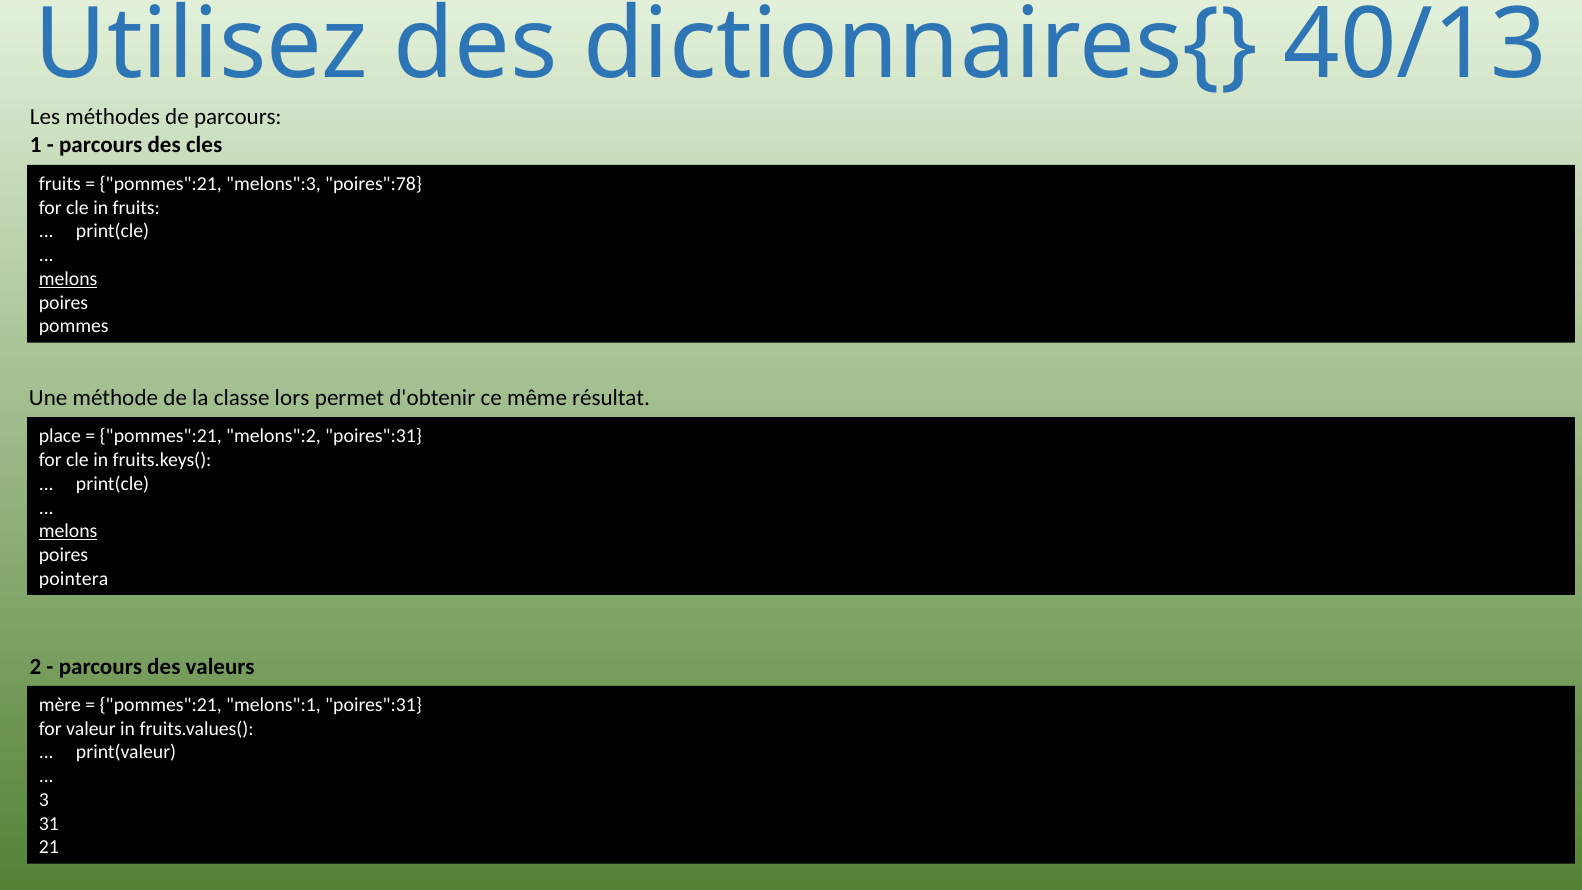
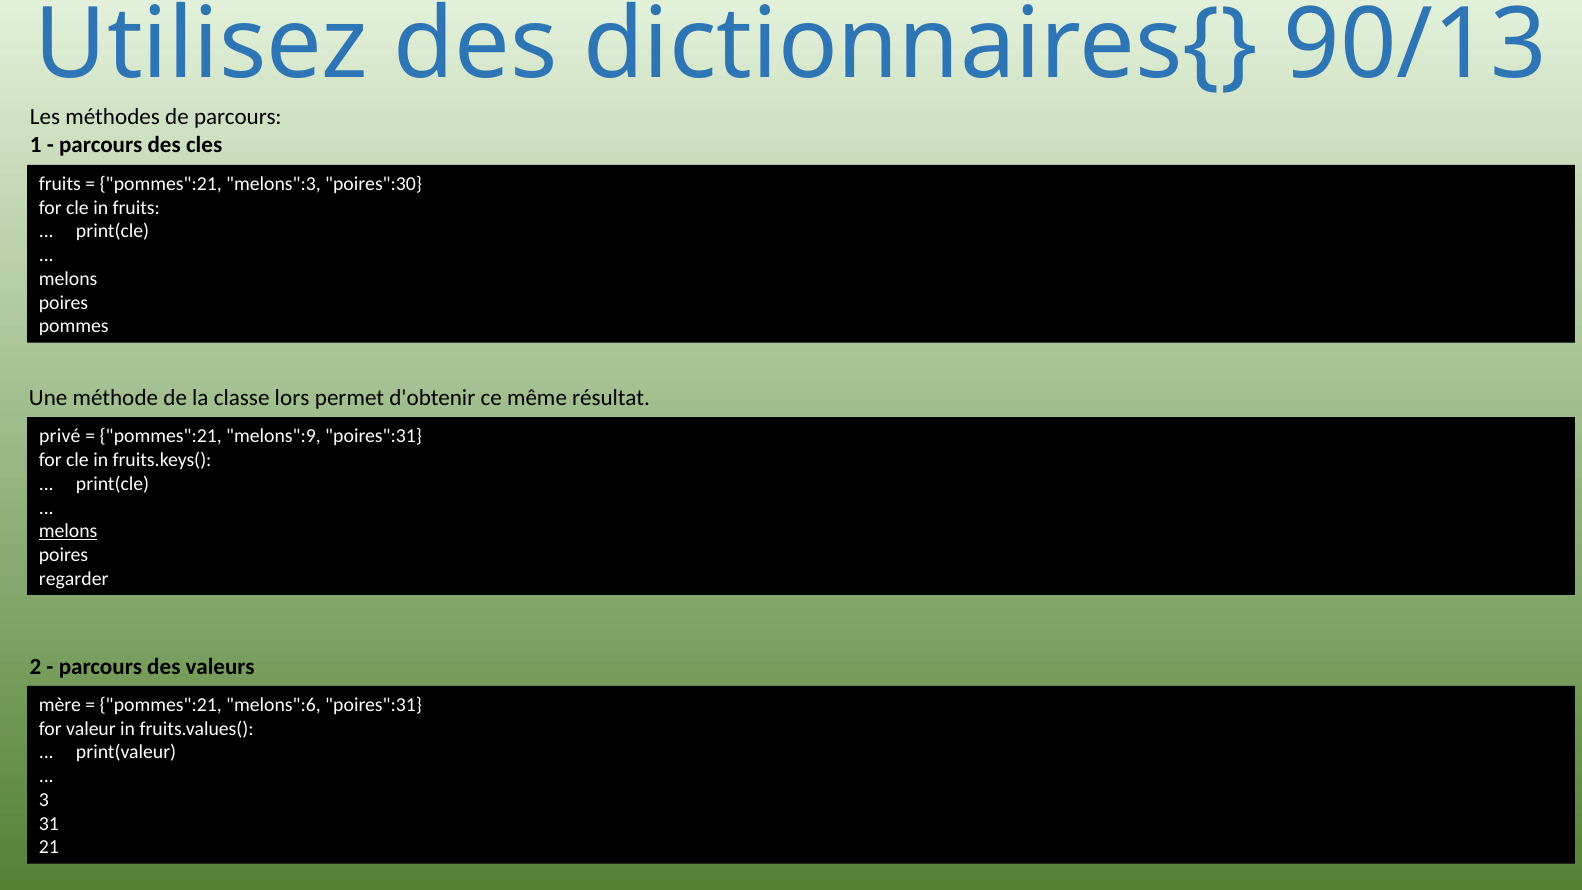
40/13: 40/13 -> 90/13
poires":78: poires":78 -> poires":30
melons at (68, 279) underline: present -> none
place: place -> privé
melons":2: melons":2 -> melons":9
pointera: pointera -> regarder
melons":1: melons":1 -> melons":6
